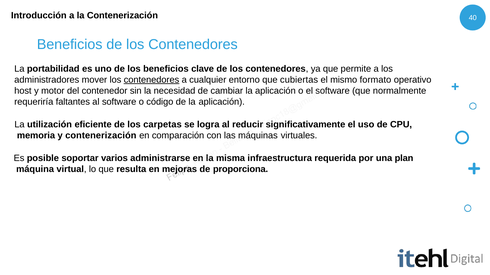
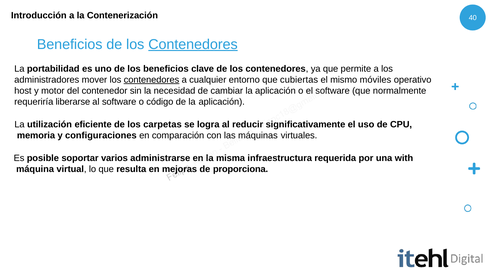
Contenedores at (193, 44) underline: none -> present
formato: formato -> móviles
faltantes: faltantes -> liberarse
y contenerización: contenerización -> configuraciones
plan: plan -> with
